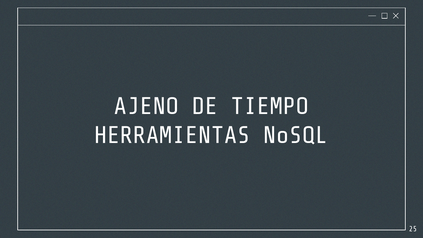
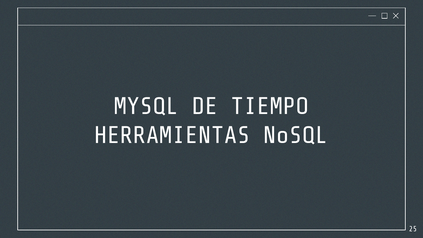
AJENO: AJENO -> MYSQL
